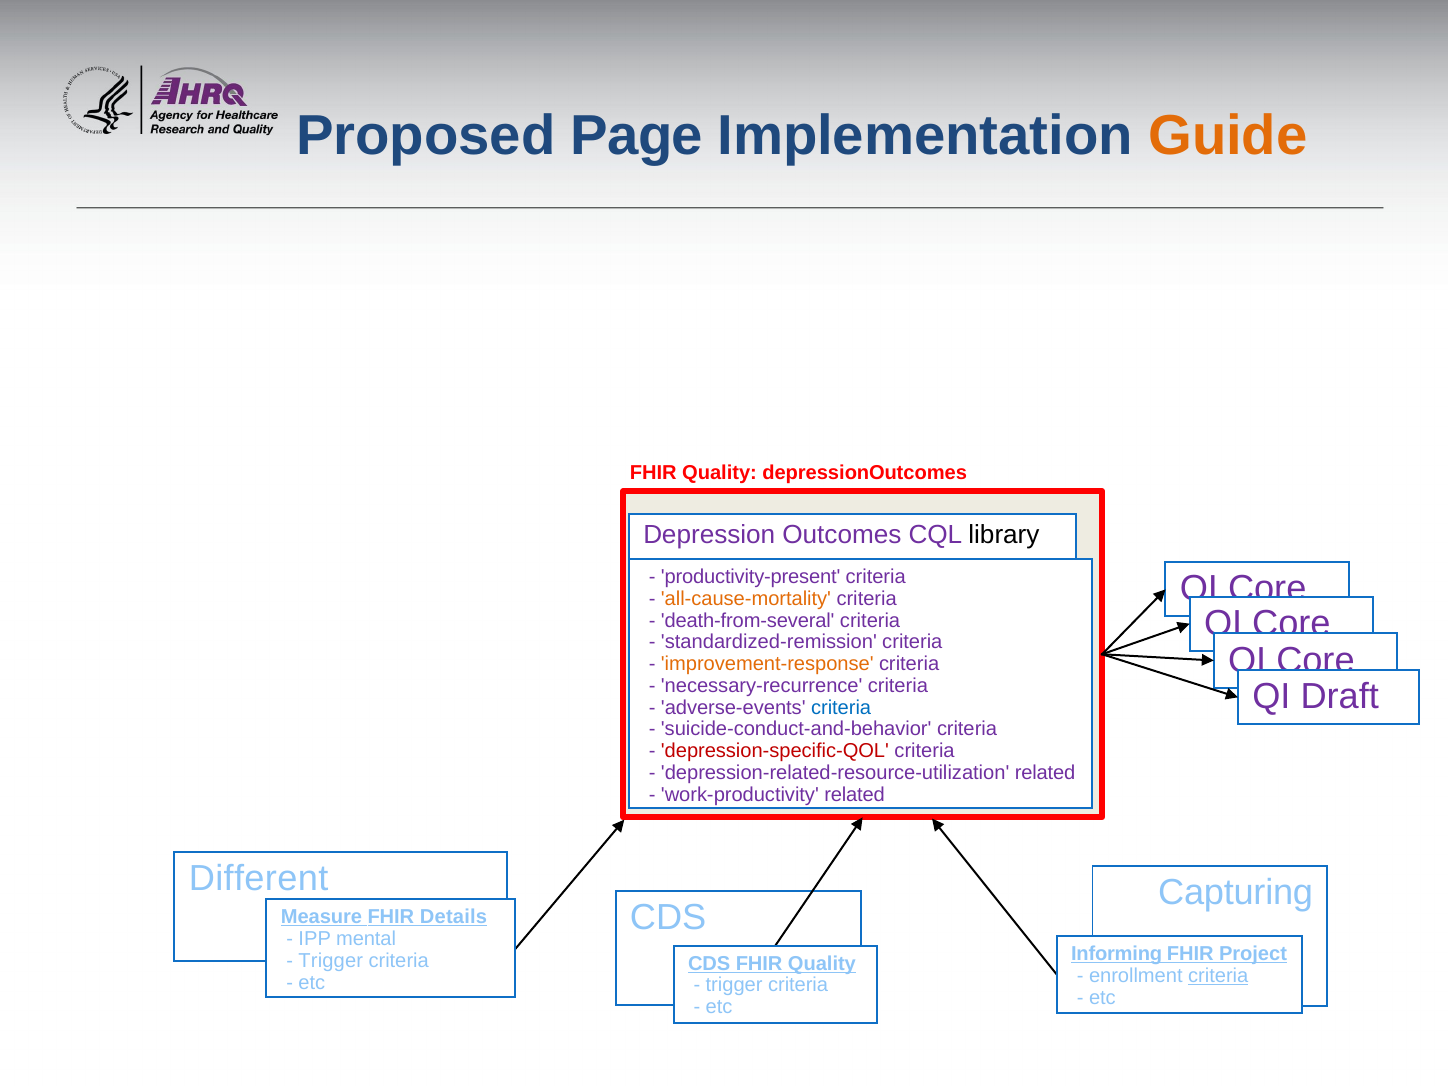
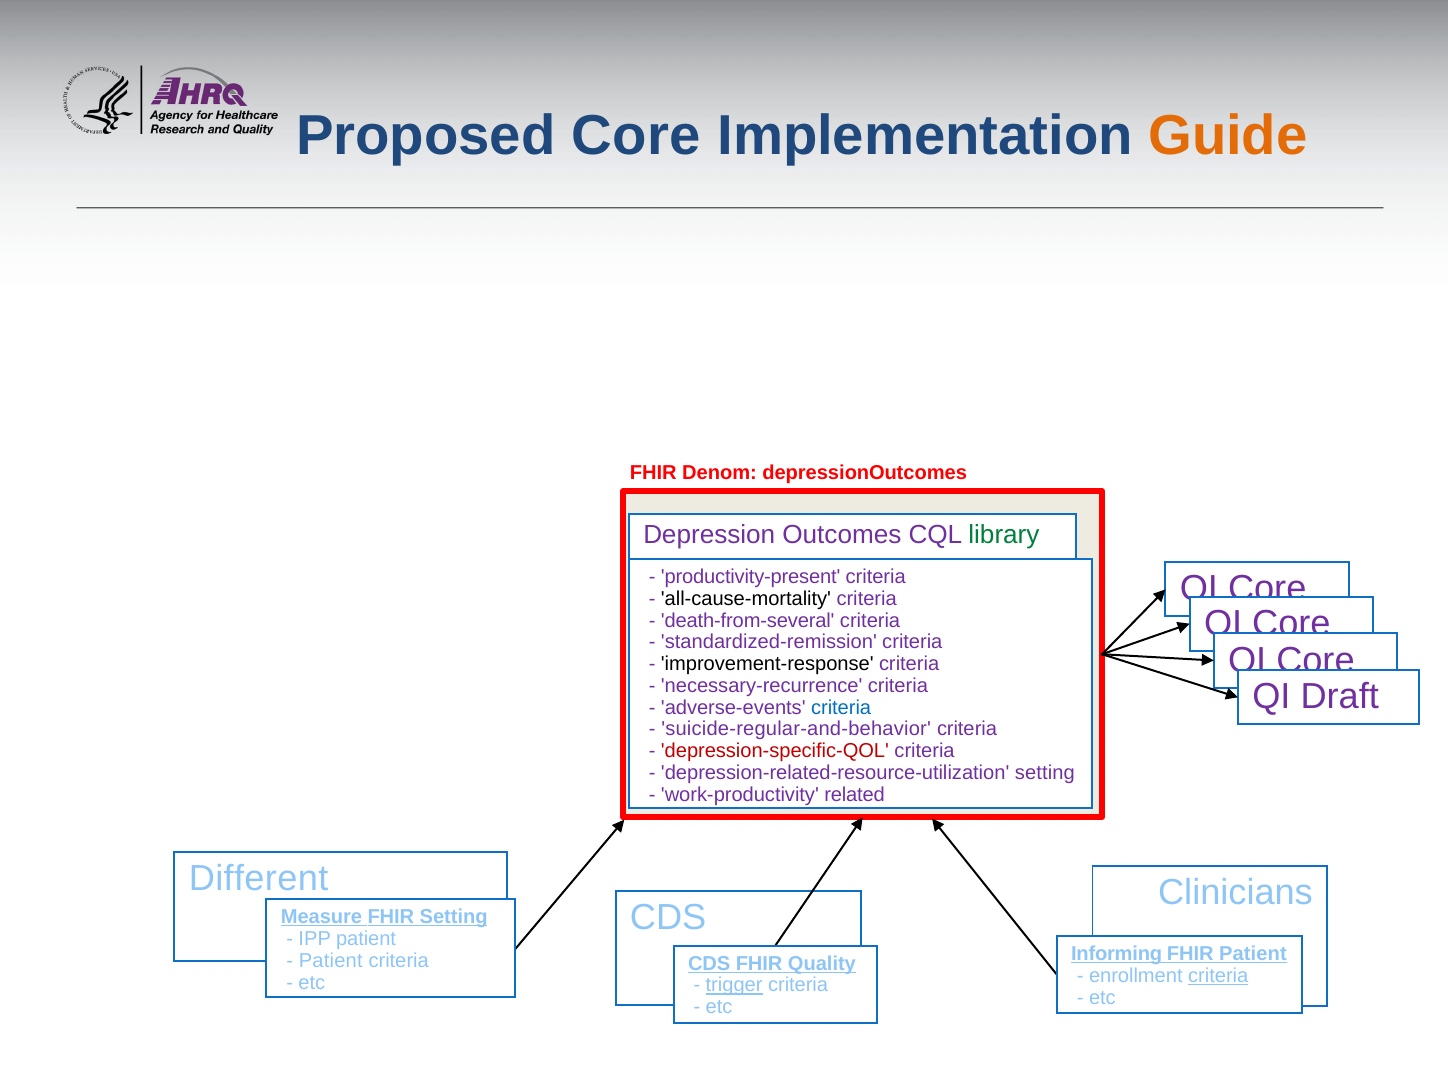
Proposed Page: Page -> Core
Quality at (720, 473): Quality -> Denom
library colour: black -> green
all-cause-mortality colour: orange -> black
improvement-response colour: orange -> black
suicide-conduct-and-behavior: suicide-conduct-and-behavior -> suicide-regular-and-behavior
depression-related-resource-utilization related: related -> setting
Capturing: Capturing -> Clinicians
FHIR Details: Details -> Setting
IPP mental: mental -> patient
FHIR Project: Project -> Patient
Trigger at (331, 961): Trigger -> Patient
trigger at (734, 985) underline: none -> present
